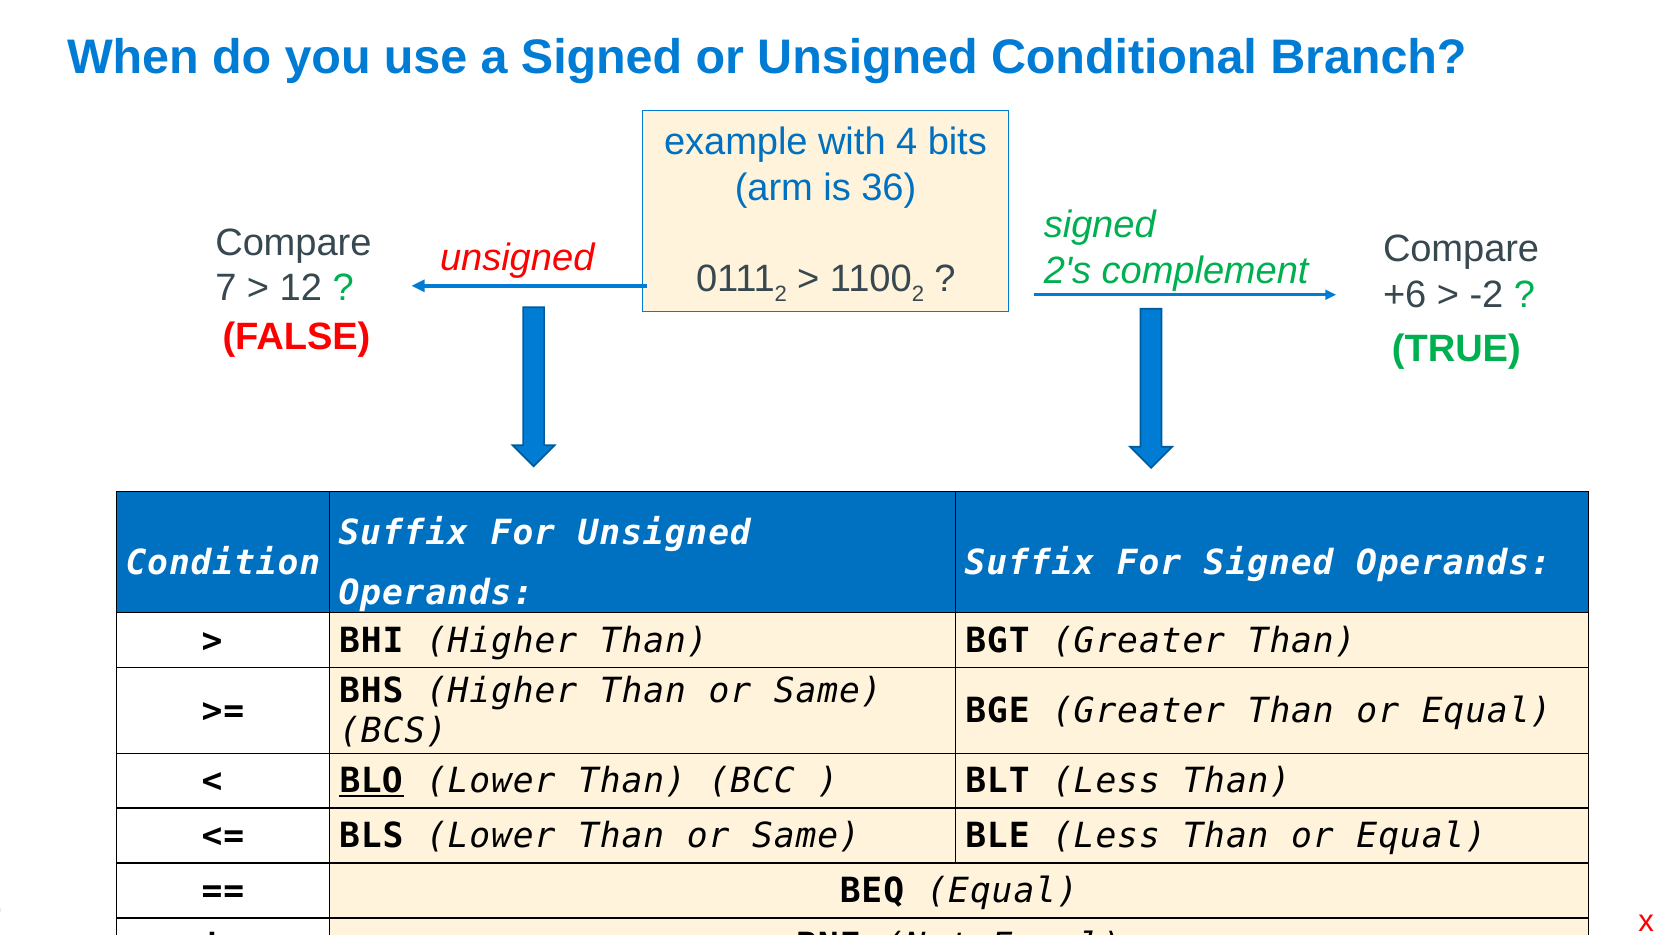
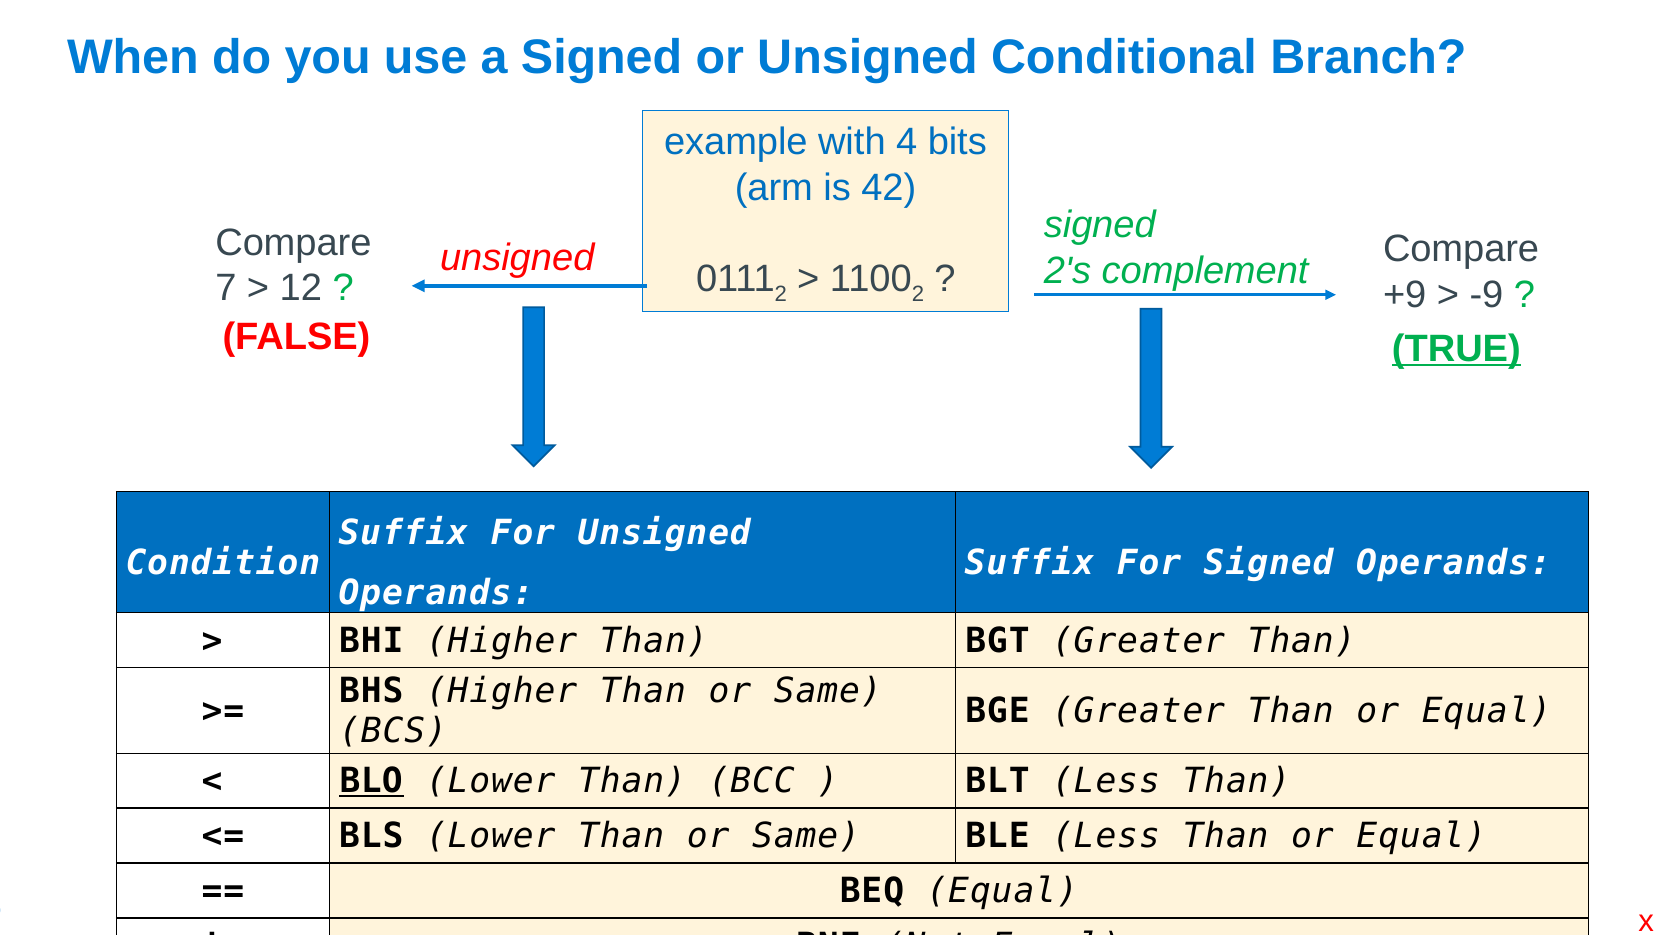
36: 36 -> 42
+6: +6 -> +9
-2: -2 -> -9
TRUE underline: none -> present
